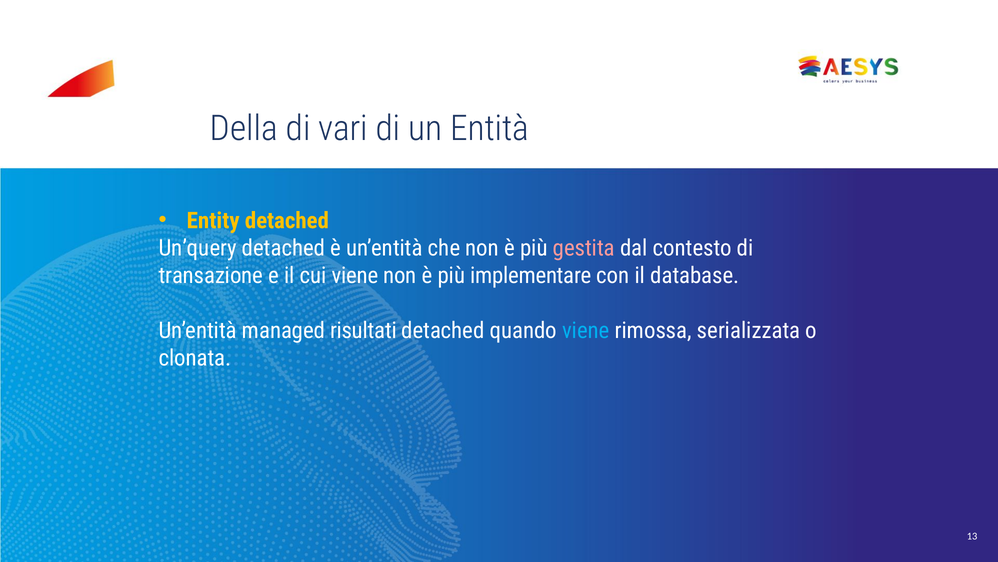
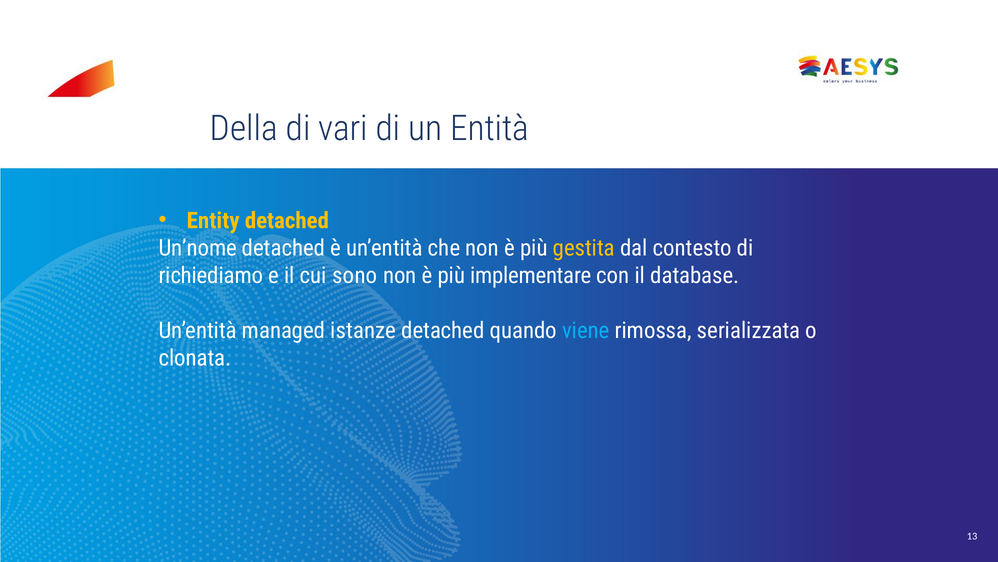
Un’query: Un’query -> Un’nome
gestita colour: pink -> yellow
transazione: transazione -> richiediamo
cui viene: viene -> sono
risultati: risultati -> istanze
